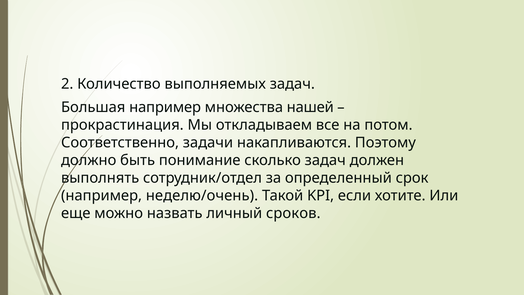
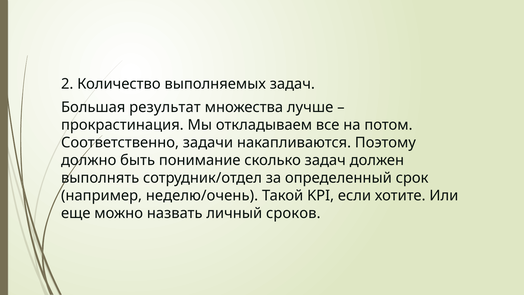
Большая например: например -> результат
нашей: нашей -> лучше
